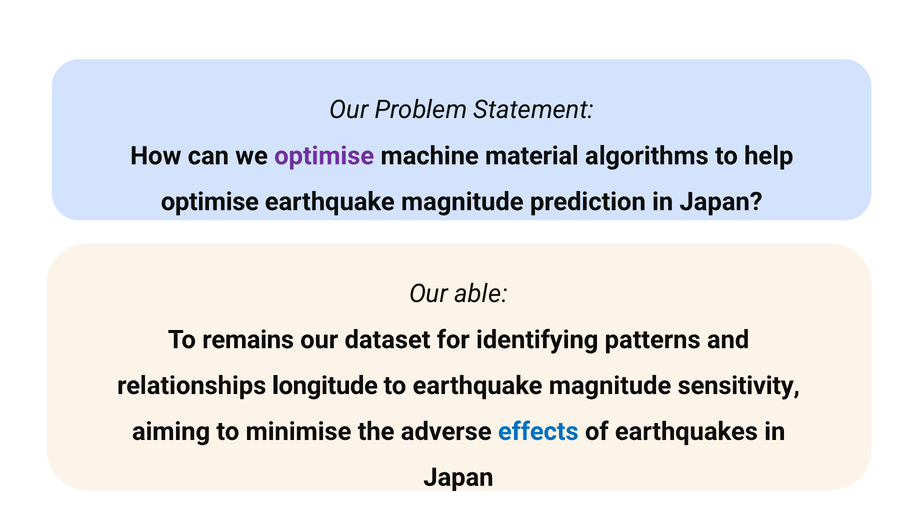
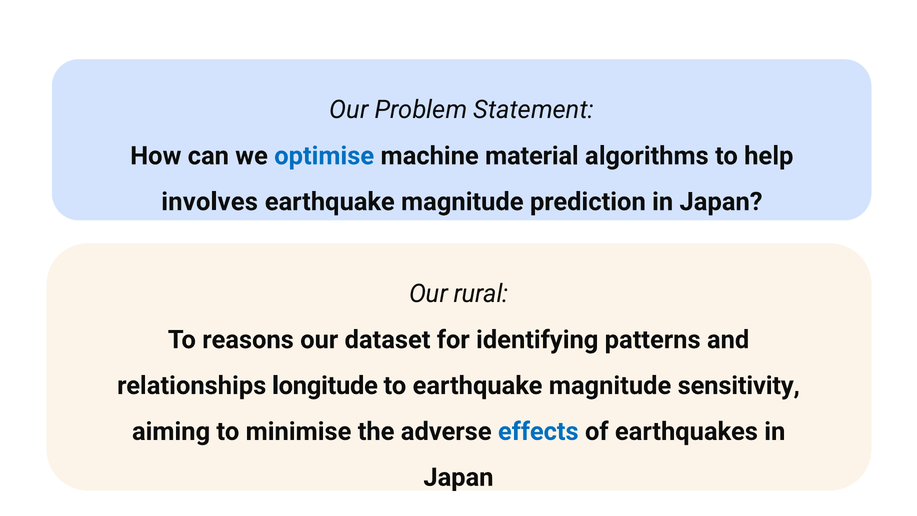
optimise at (324, 156) colour: purple -> blue
optimise at (210, 202): optimise -> involves
able: able -> rural
remains: remains -> reasons
